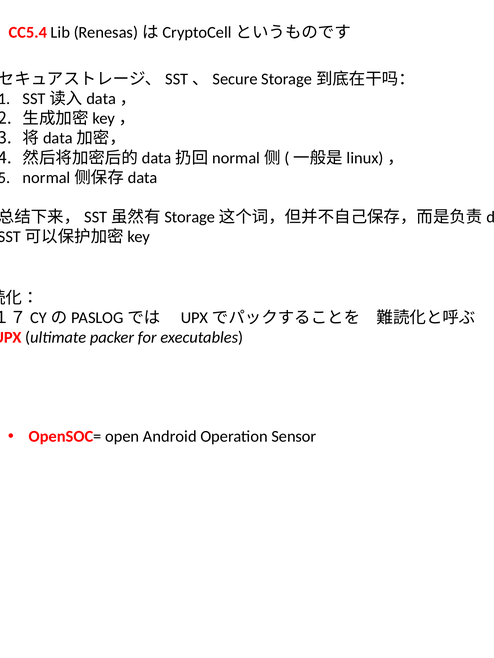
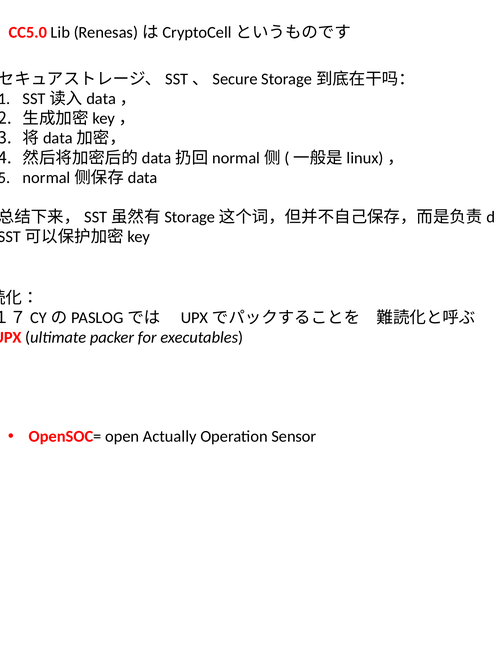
CC5.4: CC5.4 -> CC5.0
Android: Android -> Actually
